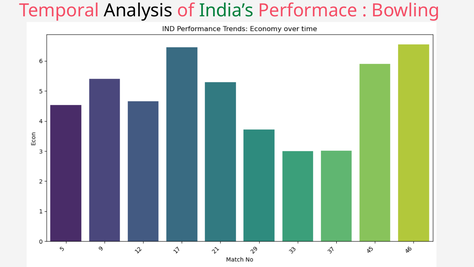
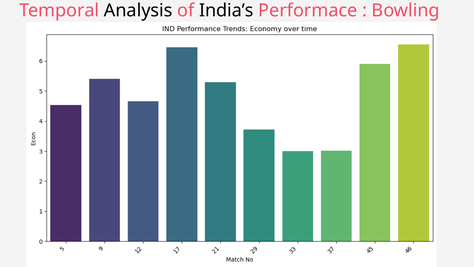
India’s colour: green -> black
